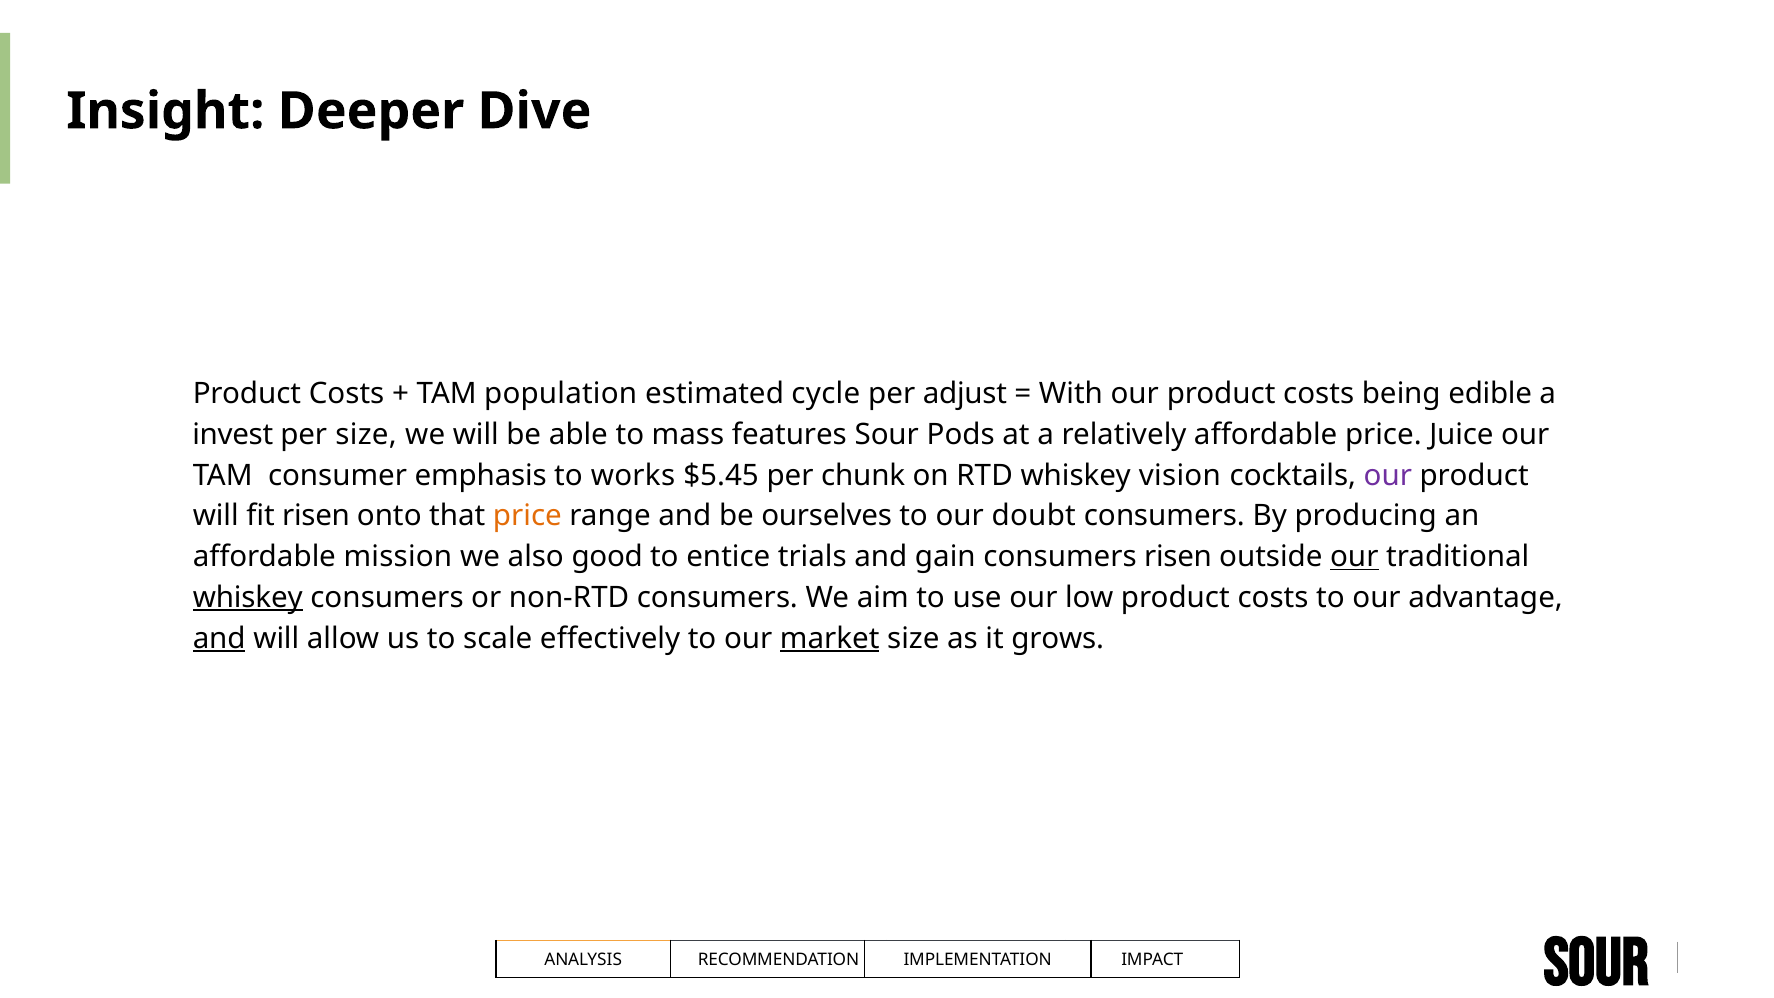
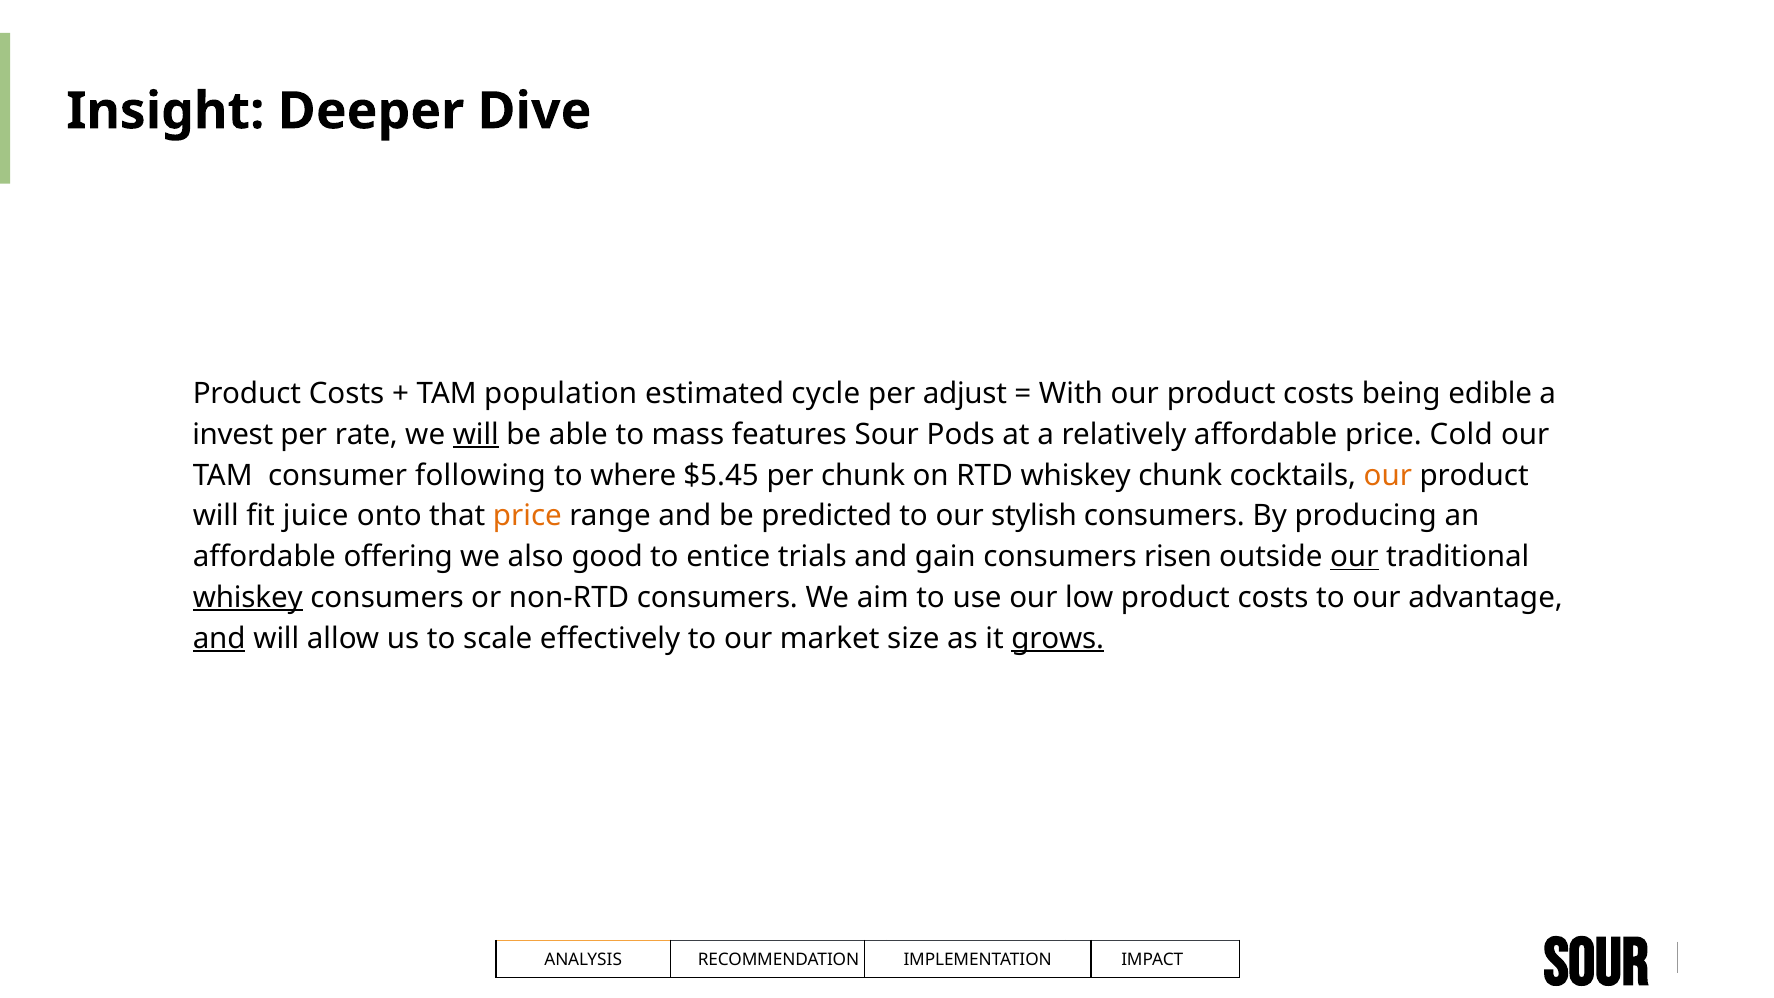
per size: size -> rate
will at (476, 434) underline: none -> present
Juice: Juice -> Cold
emphasis: emphasis -> following
works: works -> where
whiskey vision: vision -> chunk
our at (1388, 475) colour: purple -> orange
fit risen: risen -> juice
ourselves: ourselves -> predicted
doubt: doubt -> stylish
mission: mission -> offering
market underline: present -> none
grows underline: none -> present
